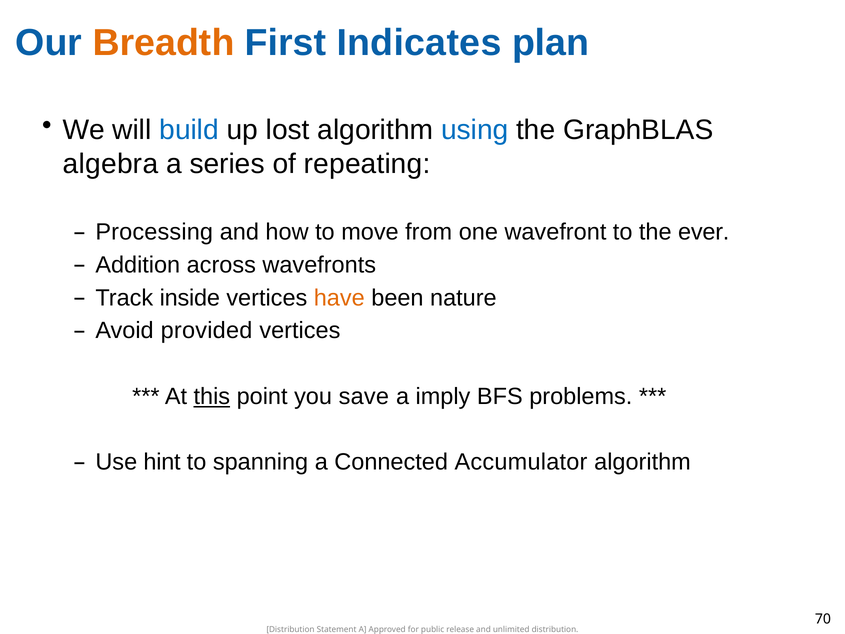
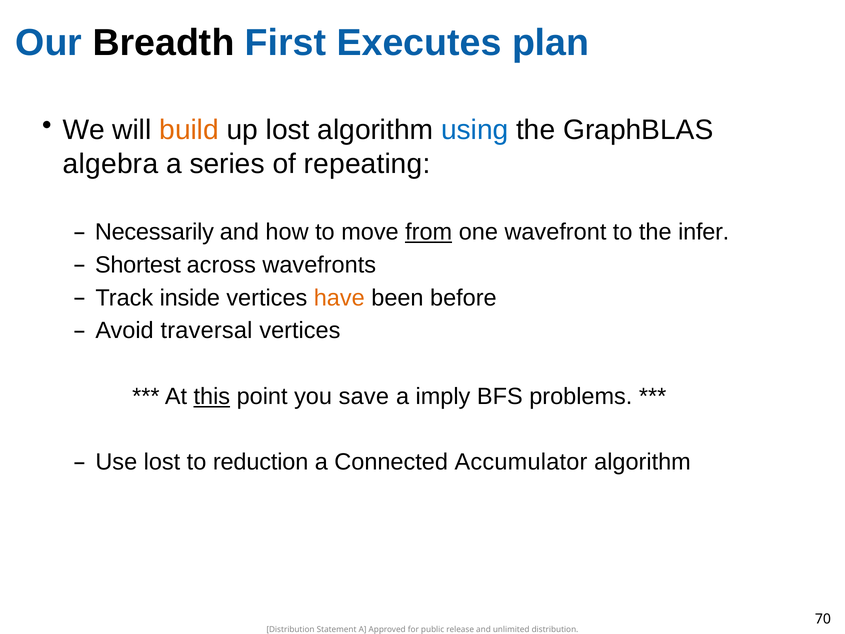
Breadth colour: orange -> black
Indicates: Indicates -> Executes
build colour: blue -> orange
Processing: Processing -> Necessarily
from underline: none -> present
ever: ever -> infer
Addition: Addition -> Shortest
nature: nature -> before
provided: provided -> traversal
Use hint: hint -> lost
spanning: spanning -> reduction
